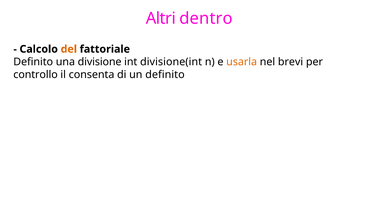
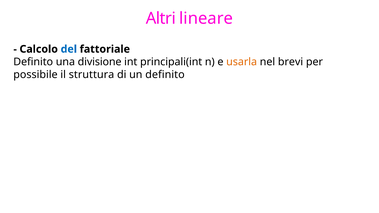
dentro: dentro -> lineare
del colour: orange -> blue
divisione(int: divisione(int -> principali(int
controllo: controllo -> possibile
consenta: consenta -> struttura
